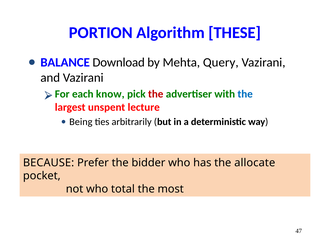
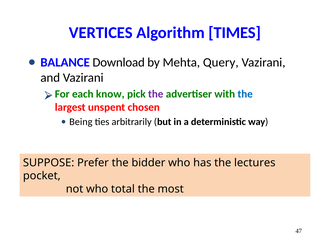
PORTION: PORTION -> VERTICES
THESE: THESE -> TIMES
the at (156, 94) colour: red -> purple
lecture: lecture -> chosen
BECAUSE: BECAUSE -> SUPPOSE
allocate: allocate -> lectures
